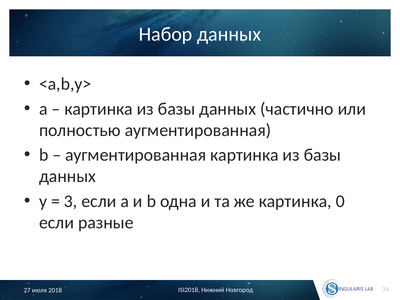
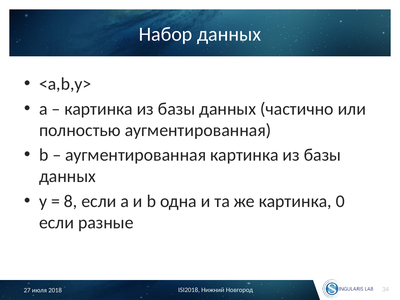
3: 3 -> 8
